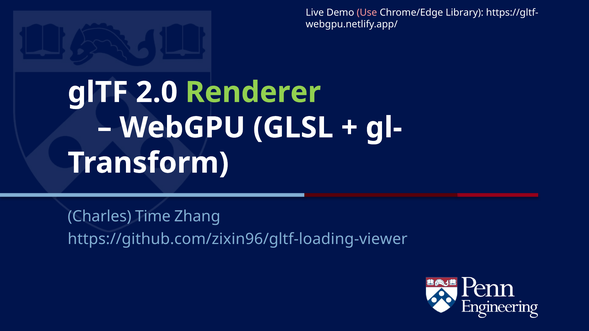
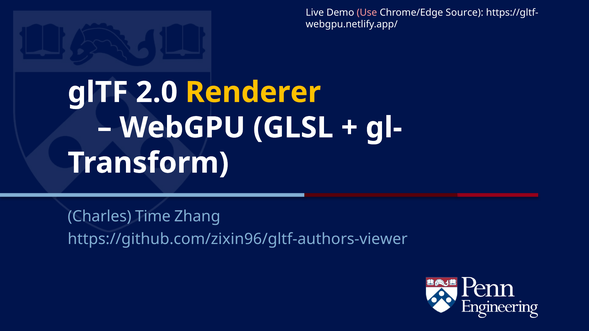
Library: Library -> Source
Renderer colour: light green -> yellow
https://github.com/zixin96/gltf-loading-viewer: https://github.com/zixin96/gltf-loading-viewer -> https://github.com/zixin96/gltf-authors-viewer
